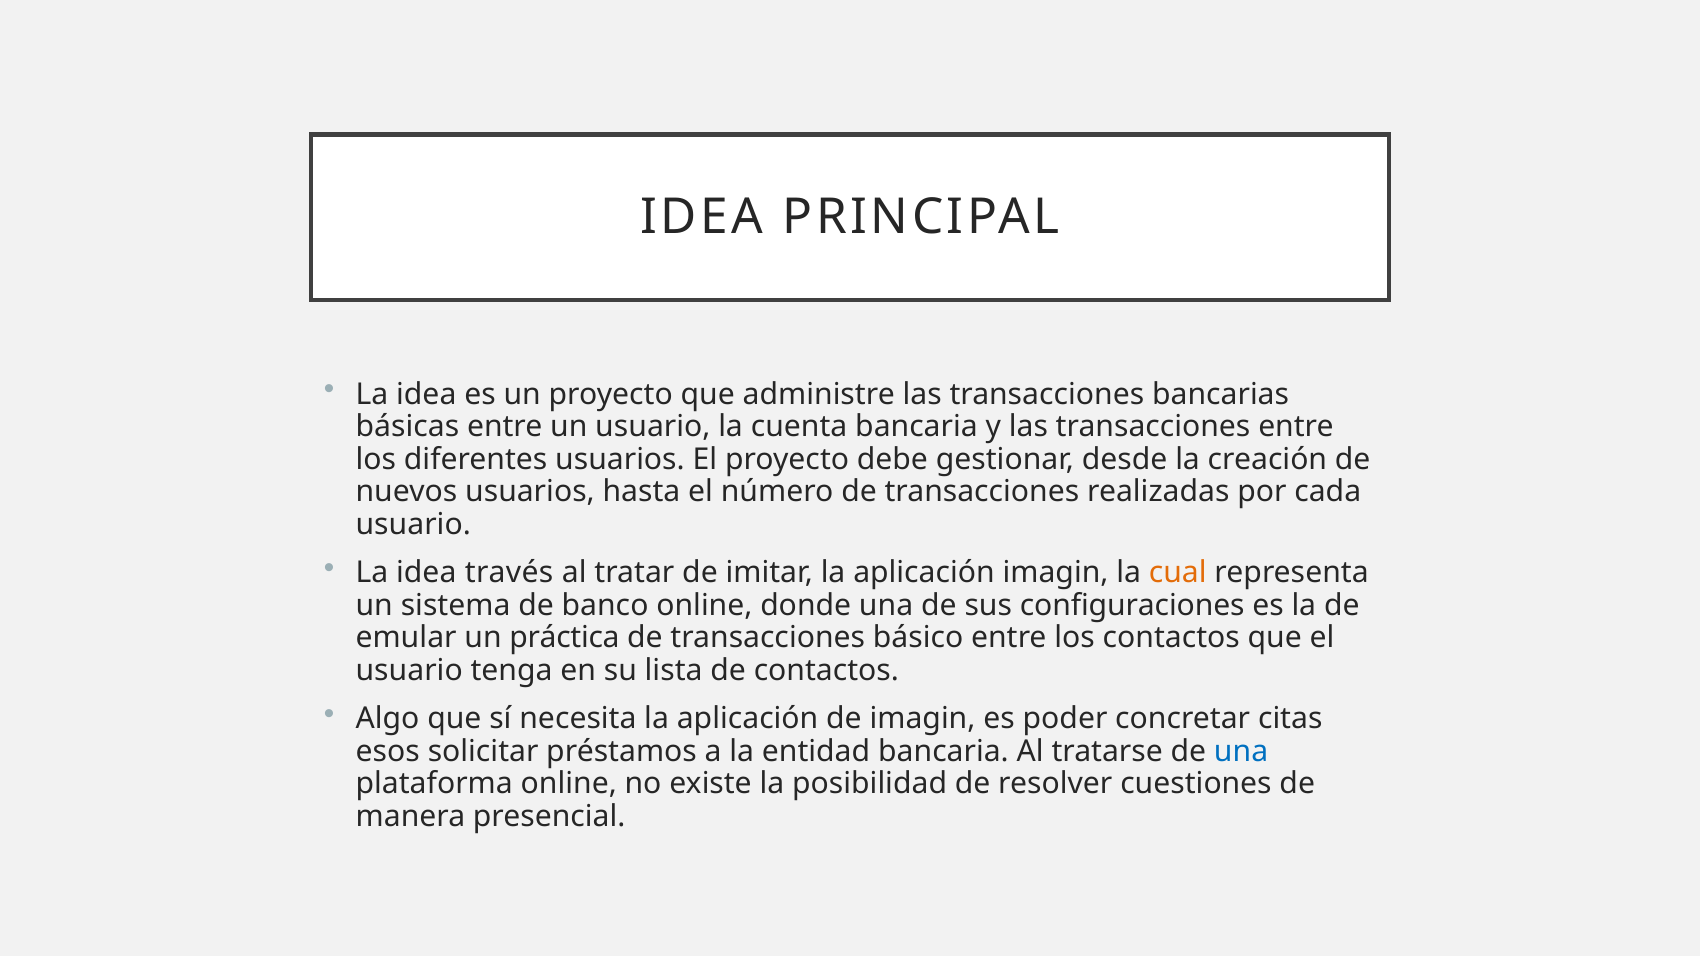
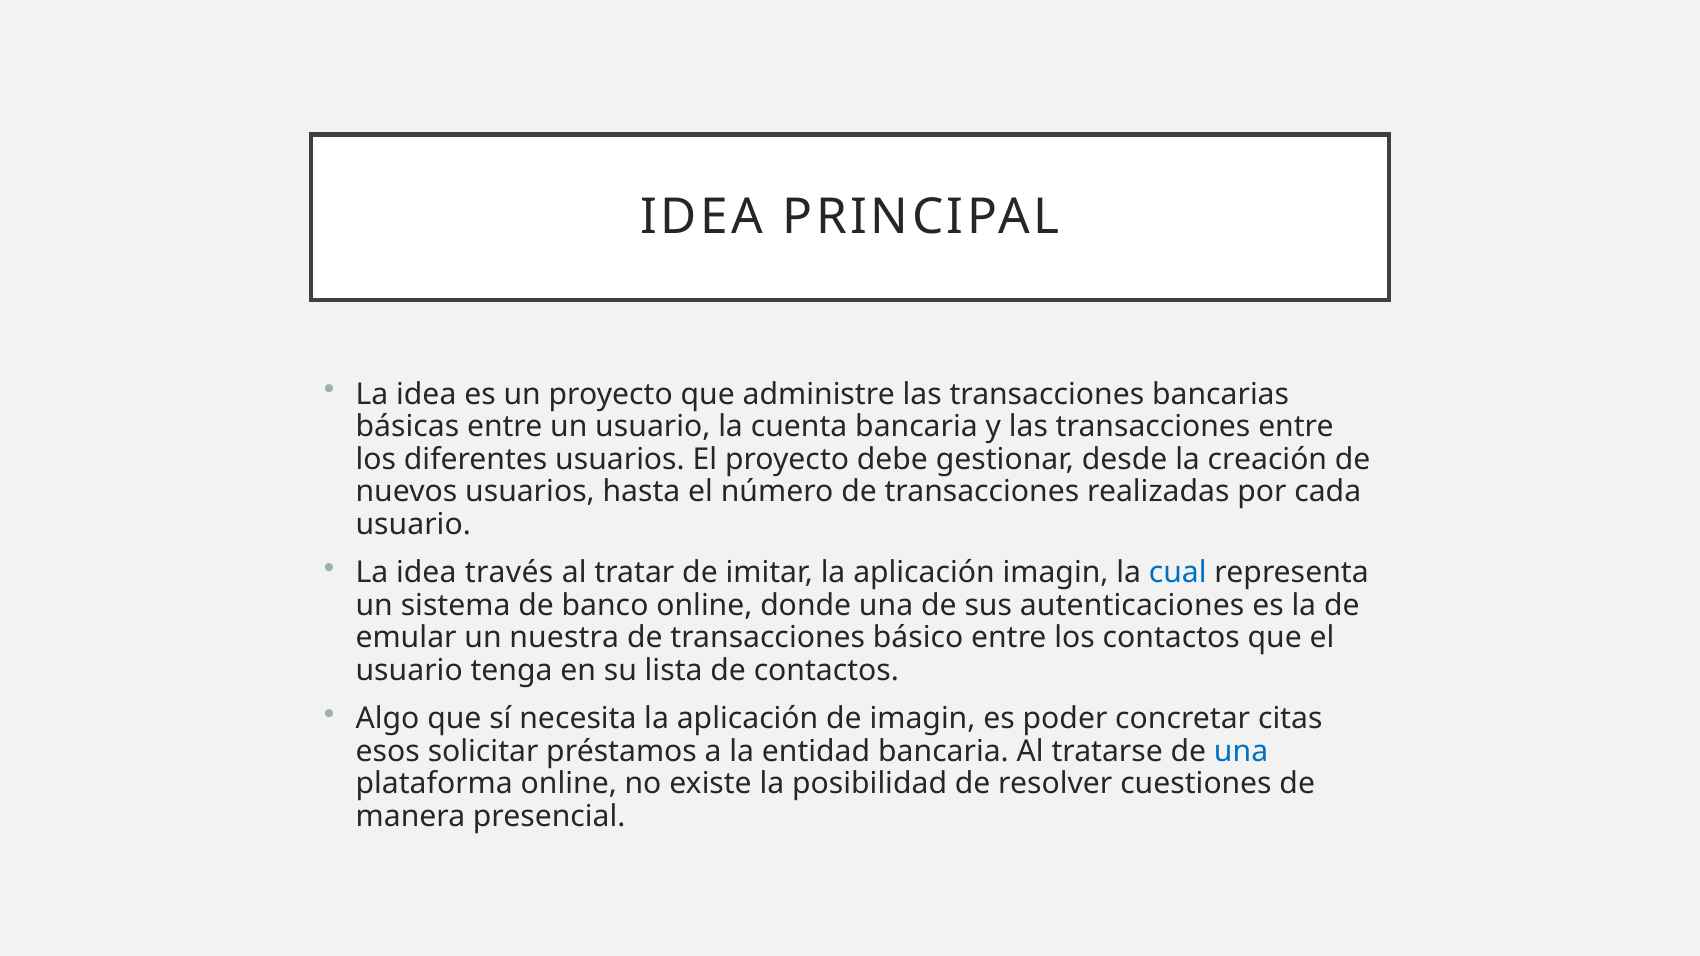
cual colour: orange -> blue
configuraciones: configuraciones -> autenticaciones
práctica: práctica -> nuestra
